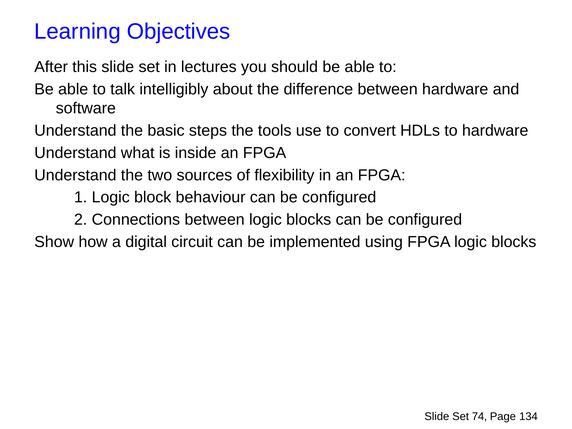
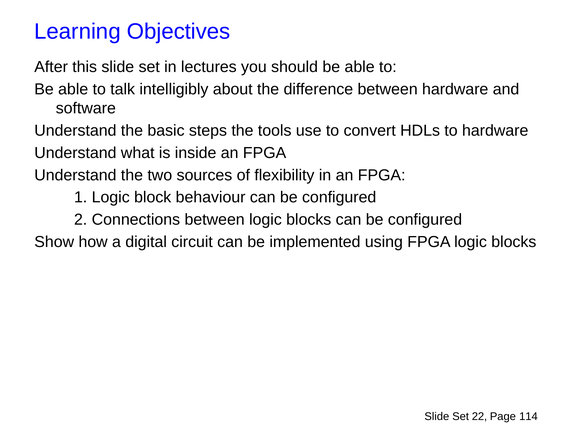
74: 74 -> 22
134: 134 -> 114
